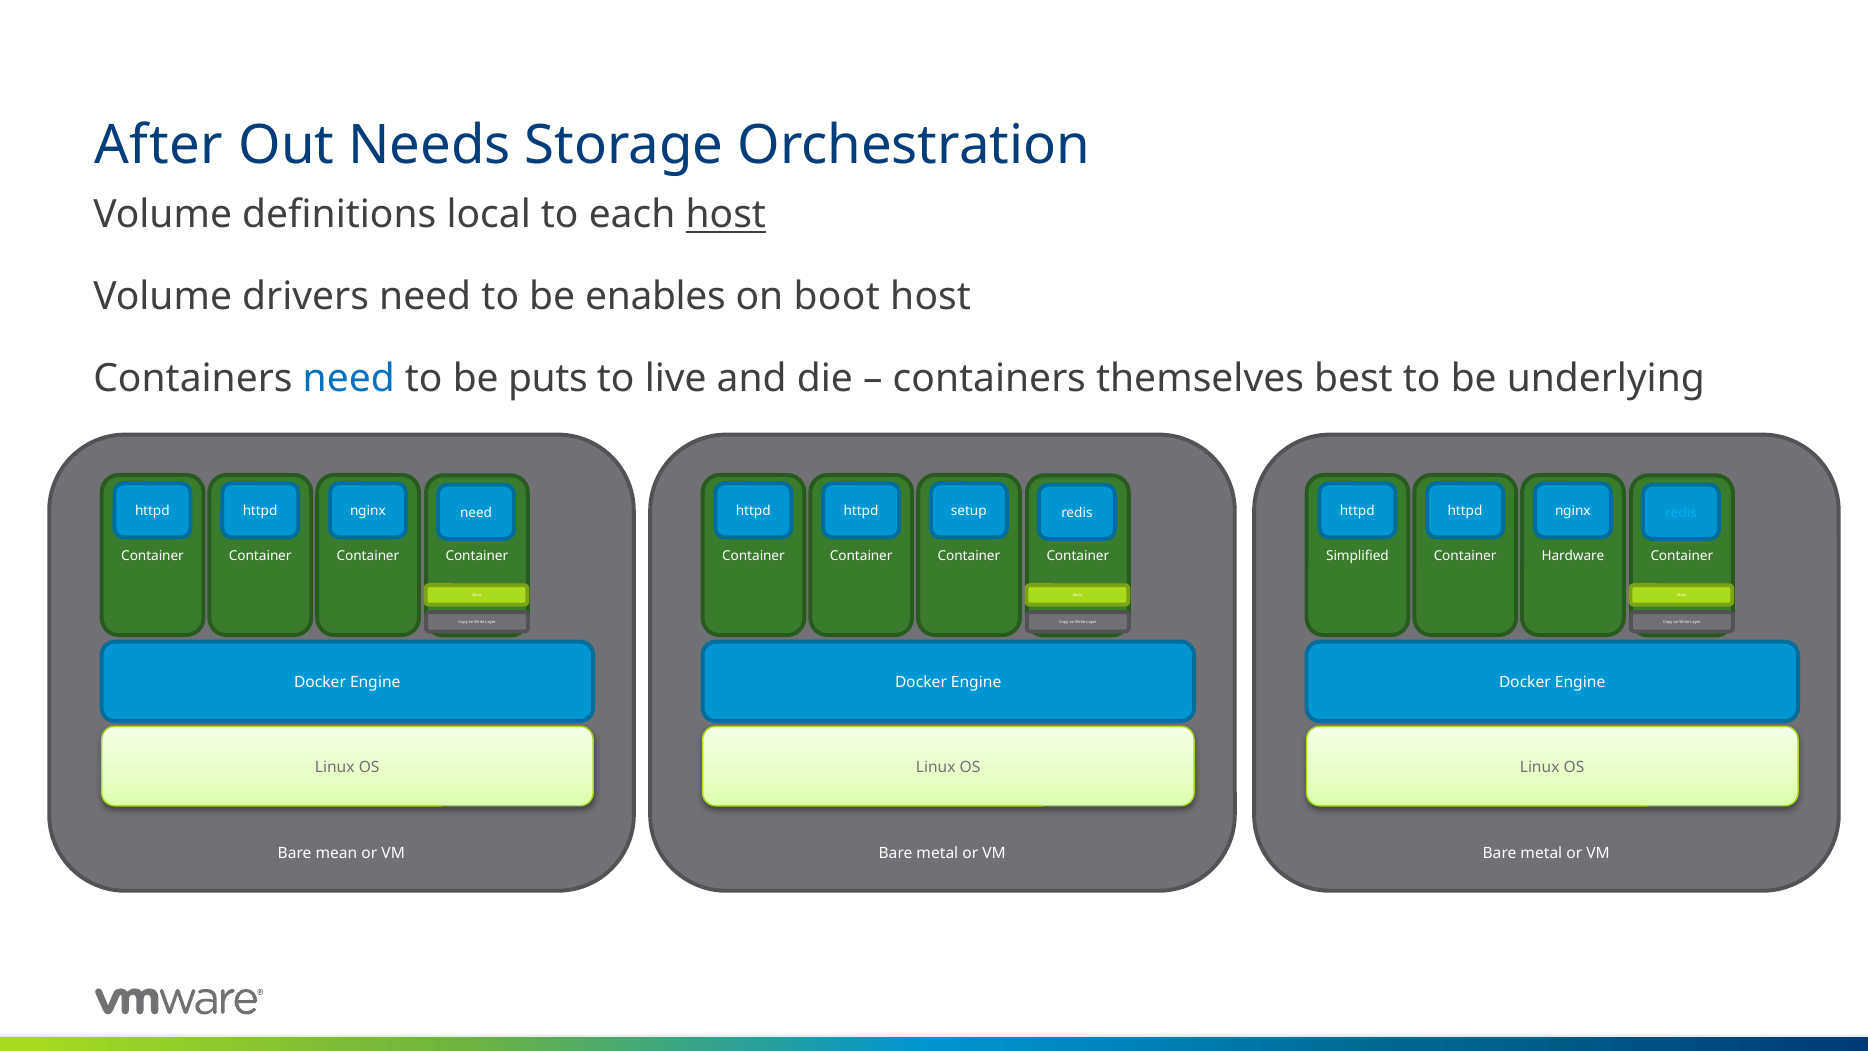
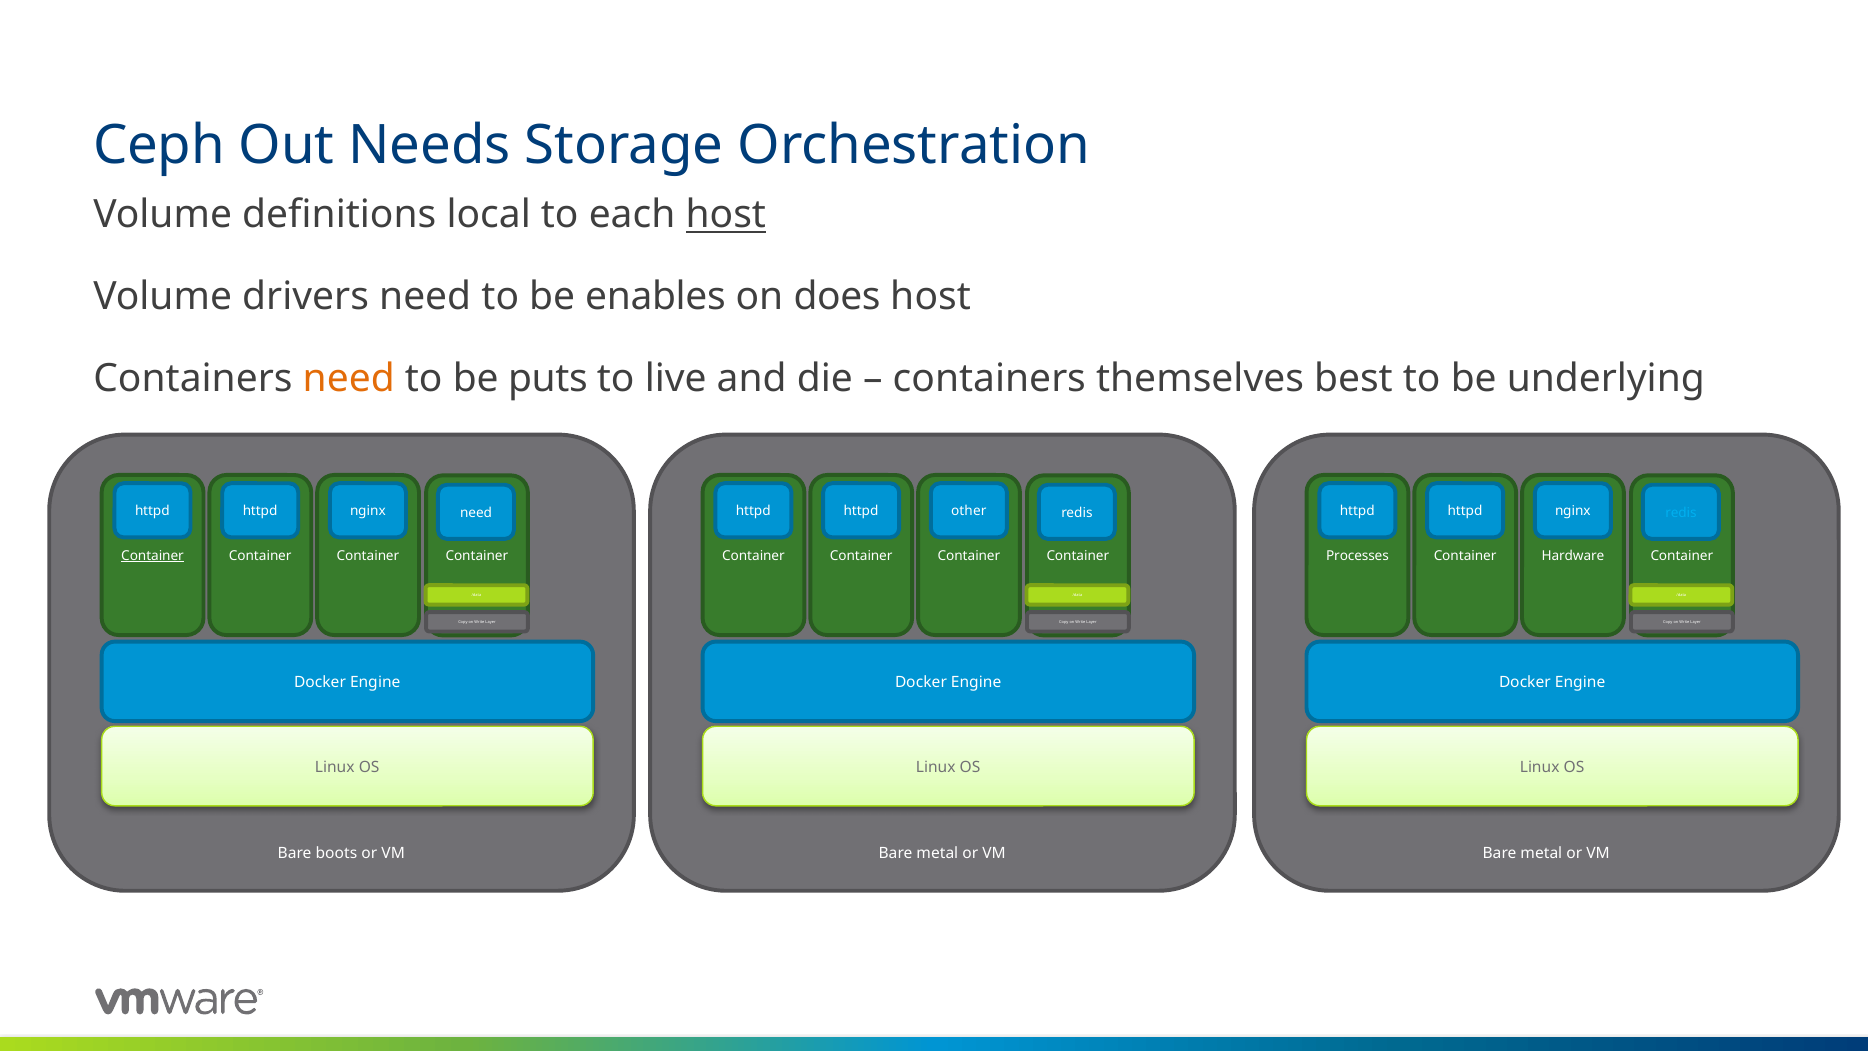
After: After -> Ceph
boot: boot -> does
need at (349, 378) colour: blue -> orange
setup: setup -> other
Container at (153, 556) underline: none -> present
Simplified: Simplified -> Processes
mean: mean -> boots
